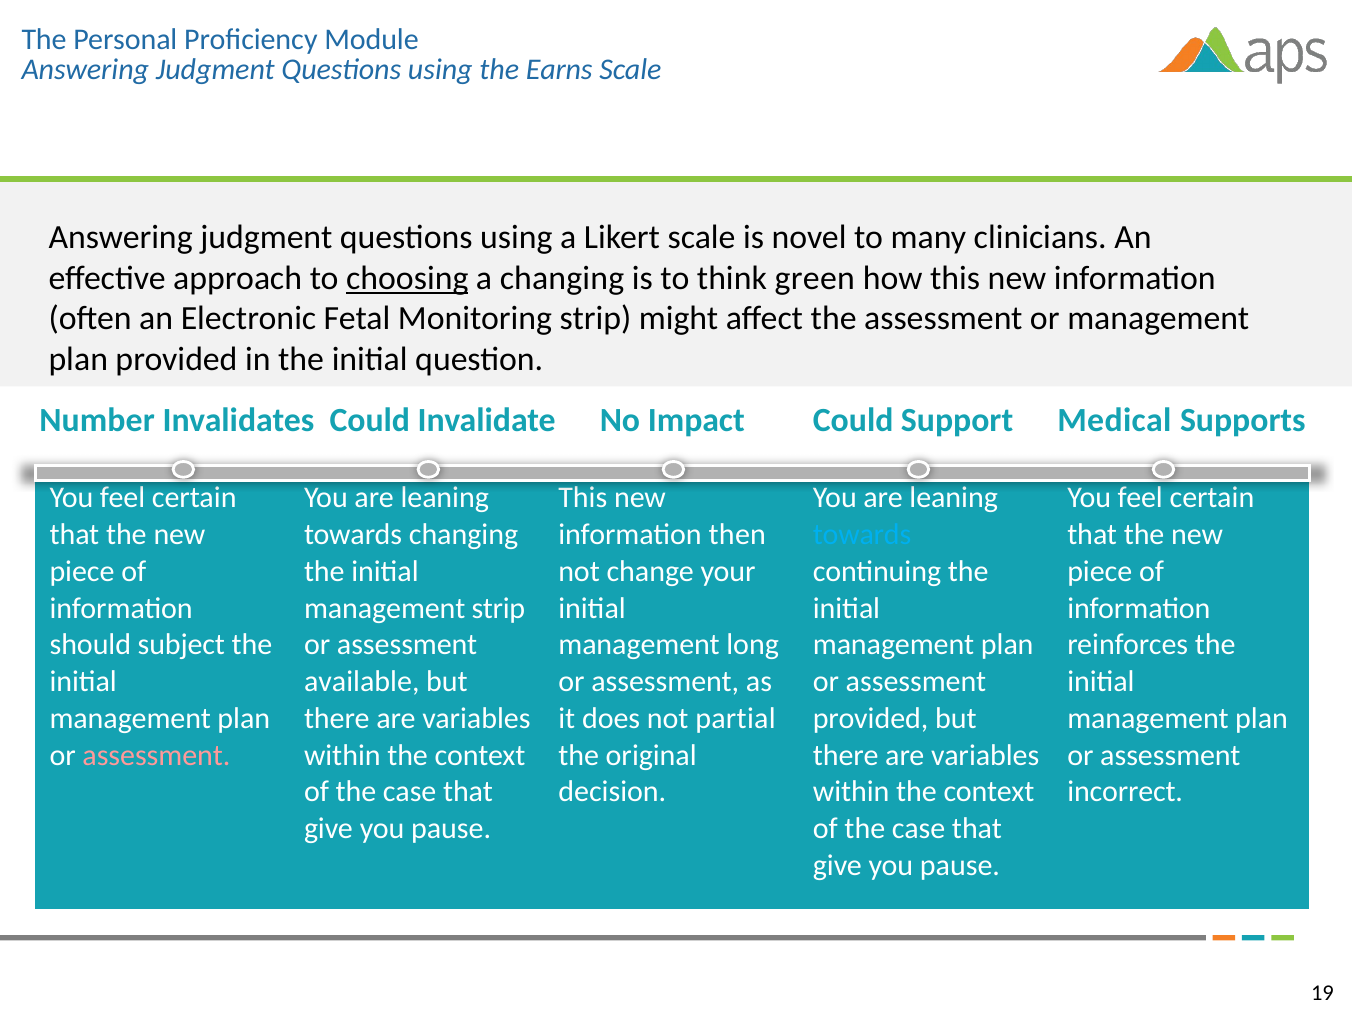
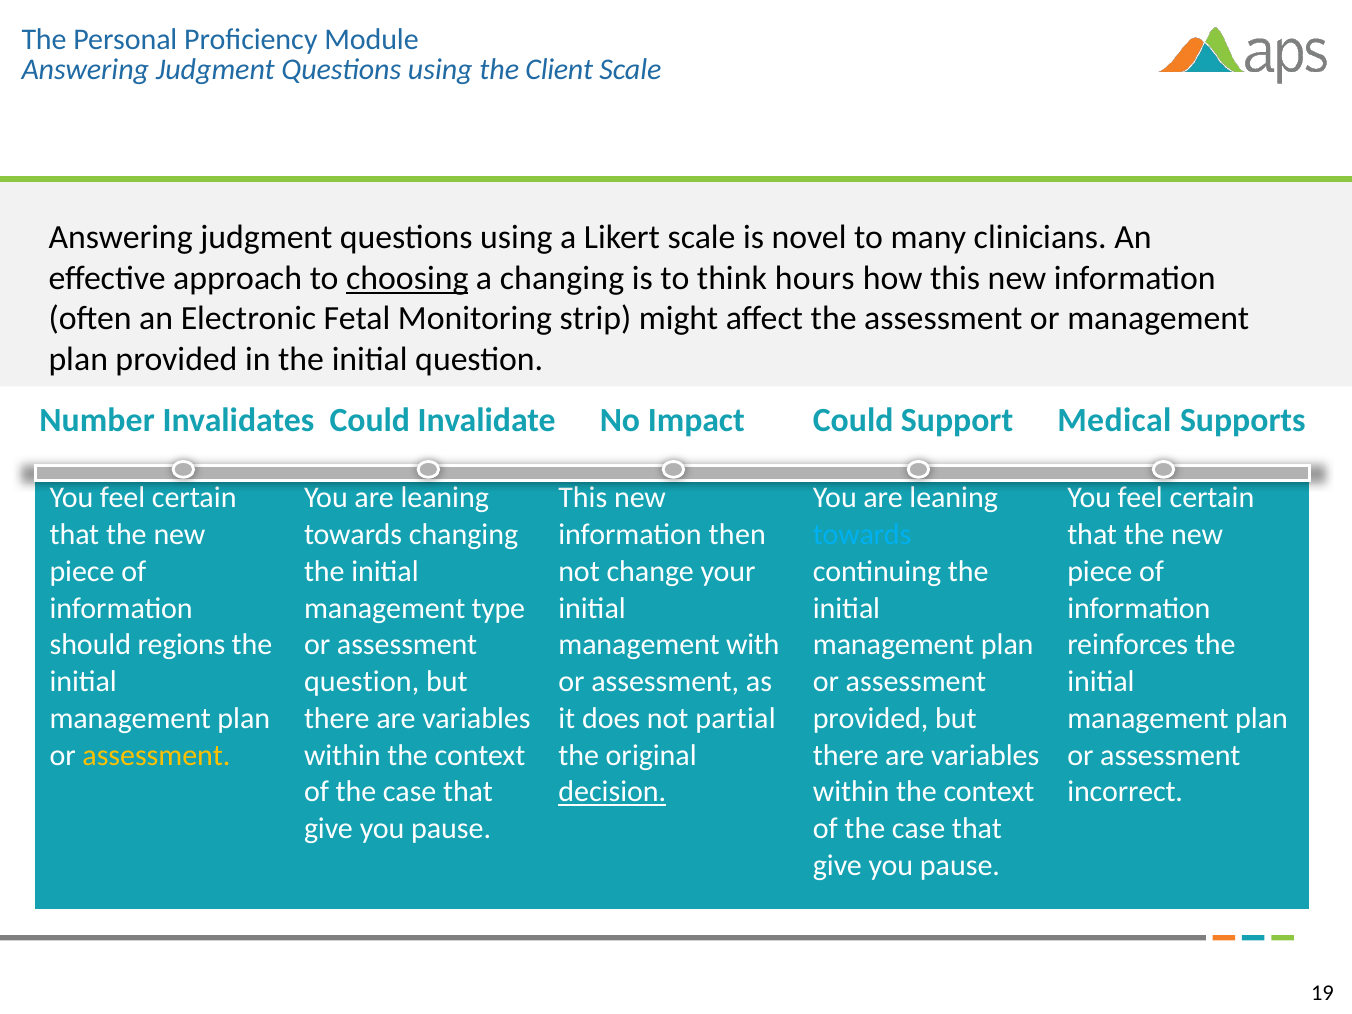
Earns: Earns -> Client
green: green -> hours
management strip: strip -> type
subject: subject -> regions
long: long -> with
available at (362, 682): available -> question
assessment at (156, 755) colour: pink -> yellow
decision underline: none -> present
